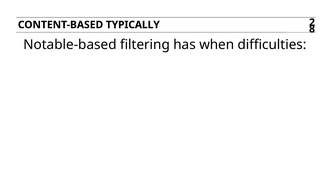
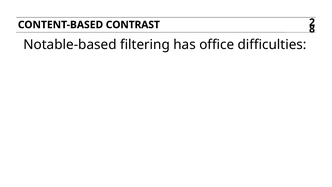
TYPICALLY: TYPICALLY -> CONTRAST
when: when -> office
